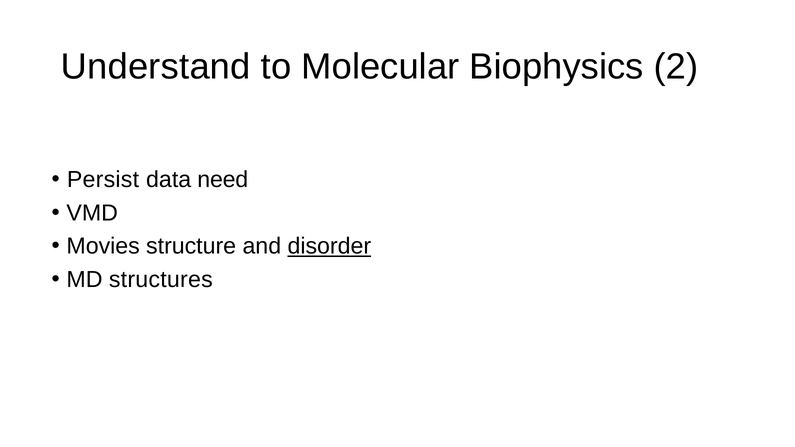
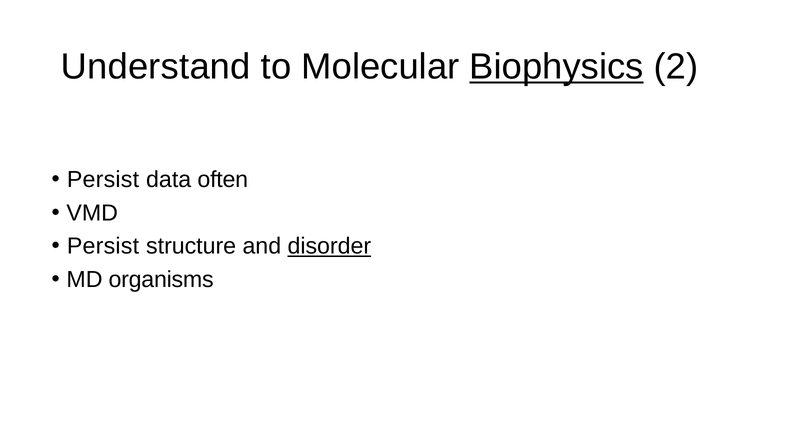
Biophysics underline: none -> present
need: need -> often
Movies at (103, 246): Movies -> Persist
structures: structures -> organisms
